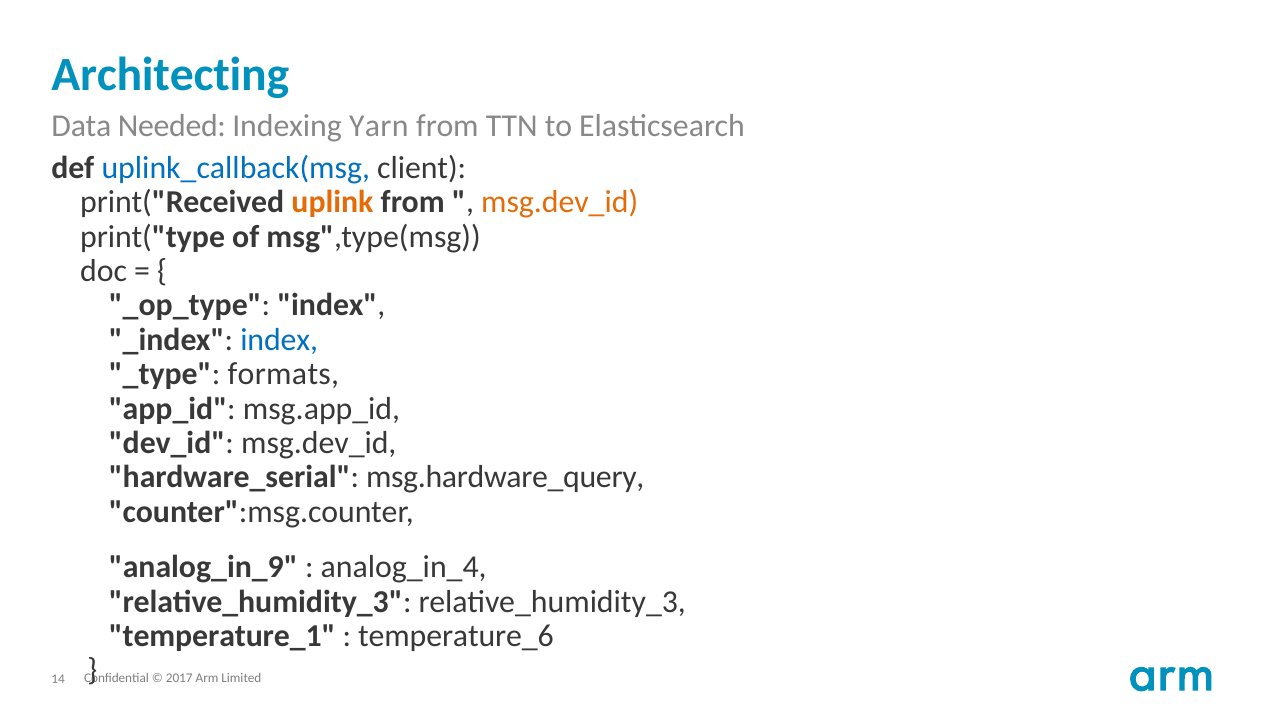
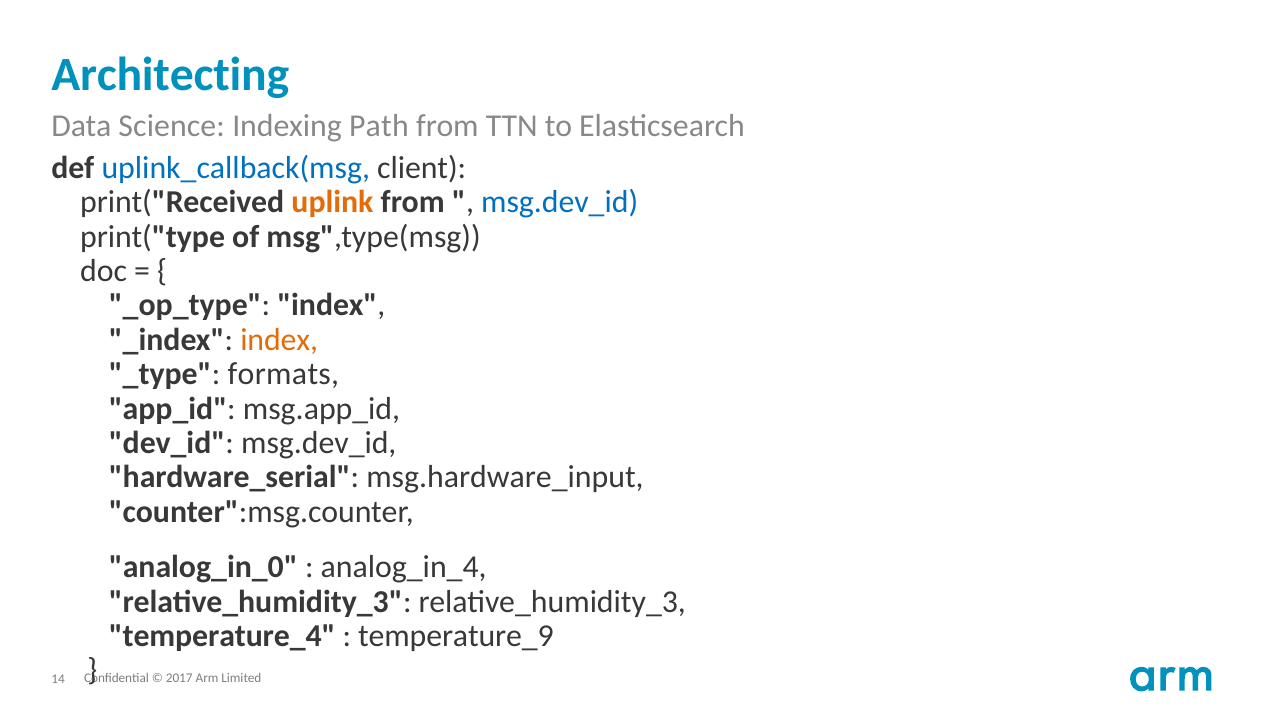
Needed: Needed -> Science
Yarn: Yarn -> Path
msg.dev_id at (560, 202) colour: orange -> blue
index at (279, 340) colour: blue -> orange
msg.hardware_query: msg.hardware_query -> msg.hardware_input
analog_in_9: analog_in_9 -> analog_in_0
temperature_1: temperature_1 -> temperature_4
temperature_6: temperature_6 -> temperature_9
